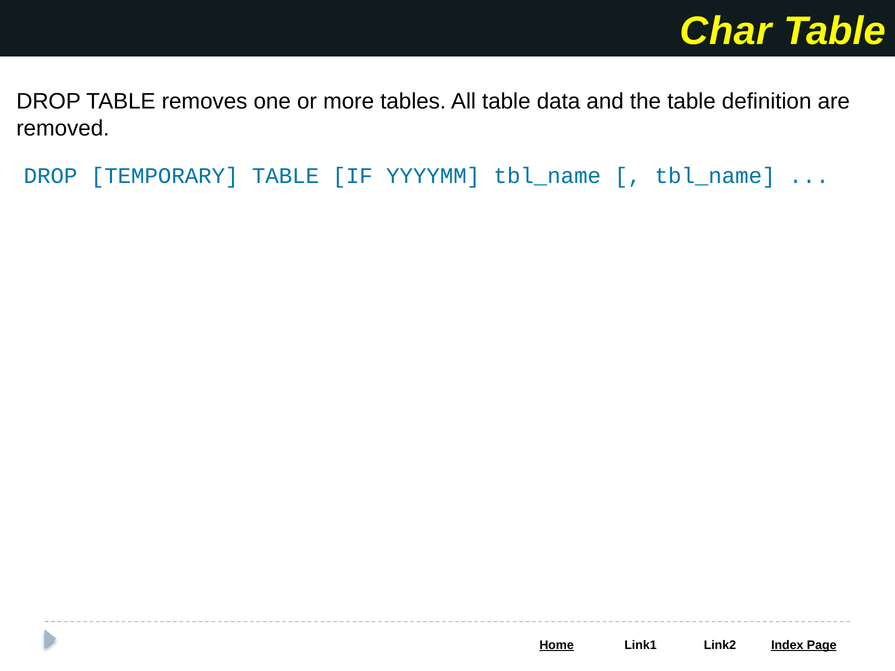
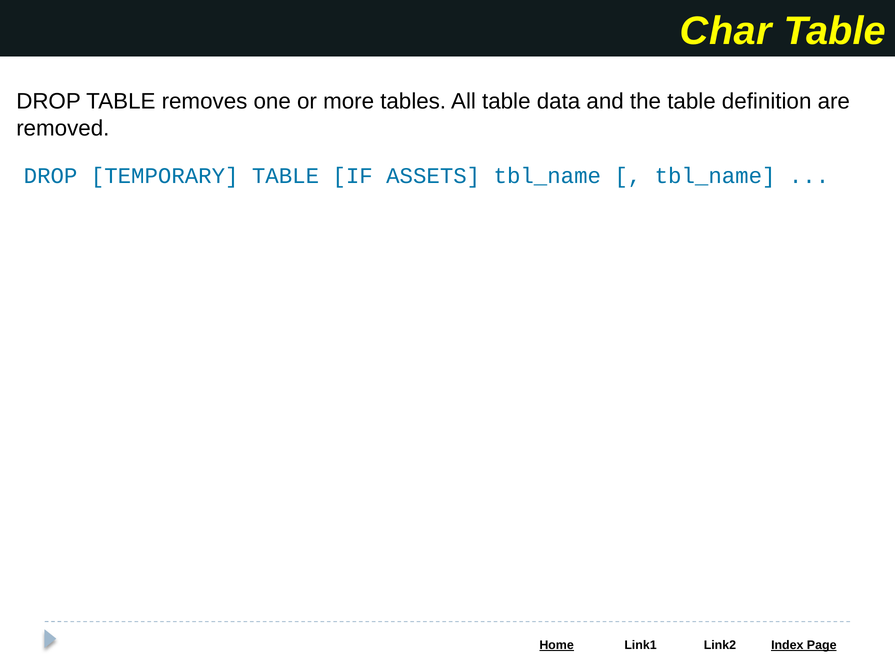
YYYYMM: YYYYMM -> ASSETS
